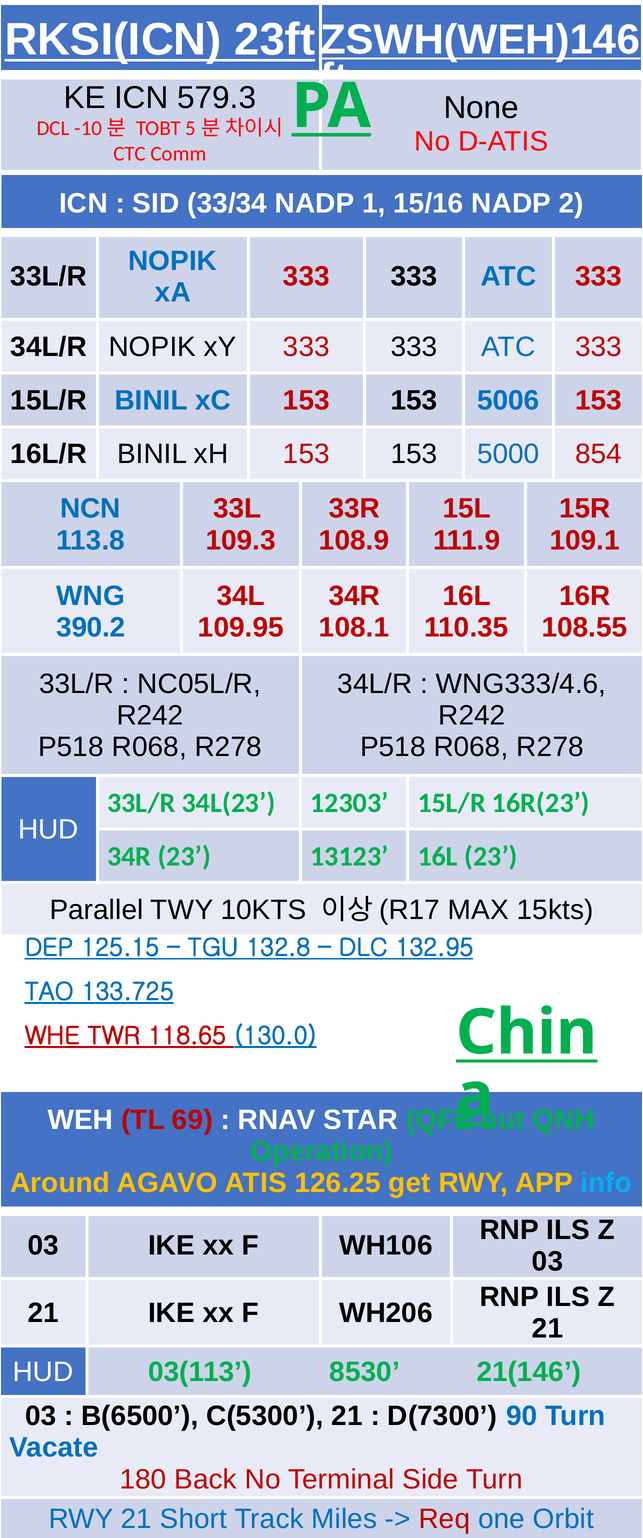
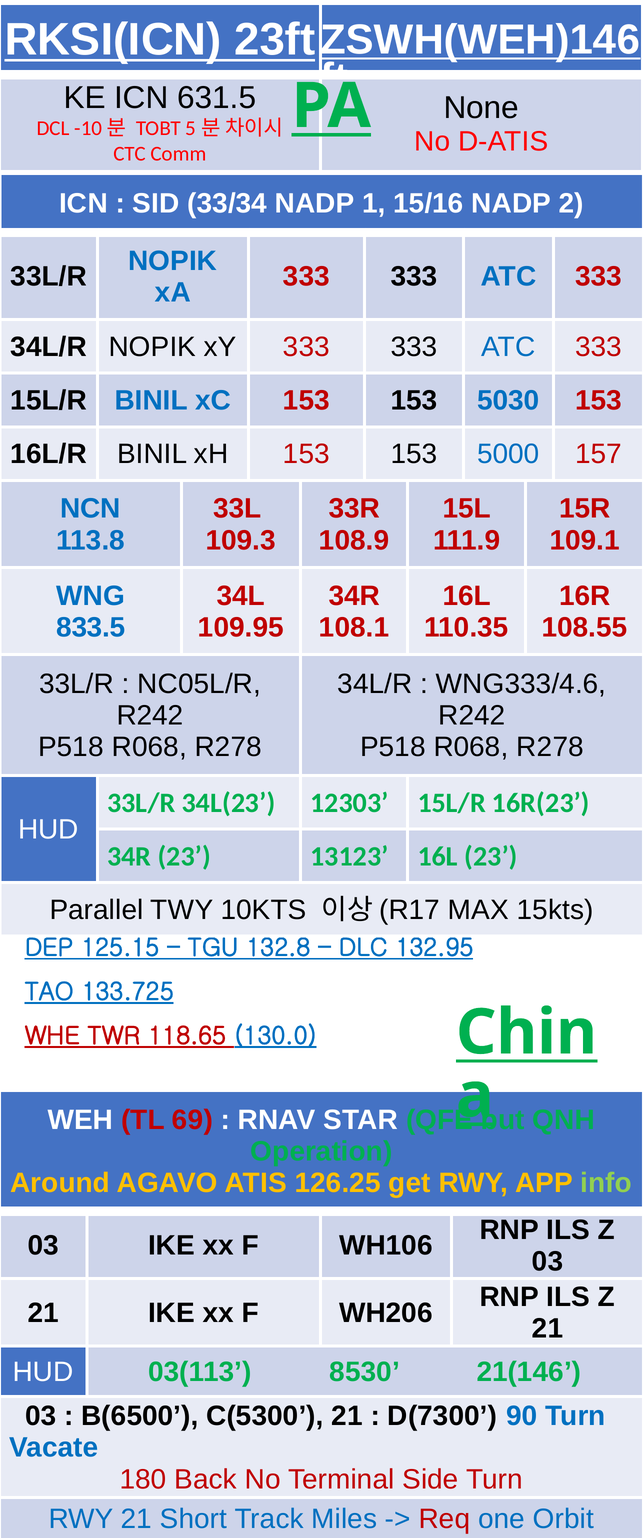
579.3: 579.3 -> 631.5
5006: 5006 -> 5030
854: 854 -> 157
390.2: 390.2 -> 833.5
info colour: light blue -> light green
